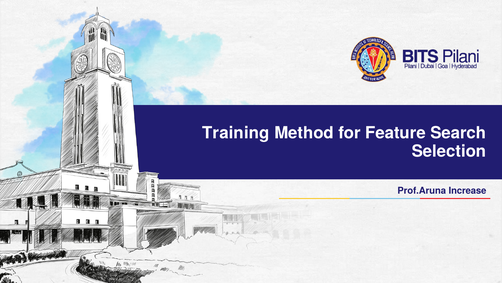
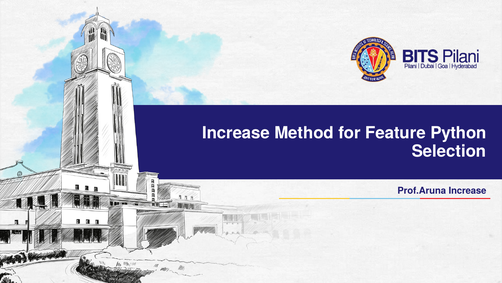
Training at (236, 133): Training -> Increase
Search: Search -> Python
